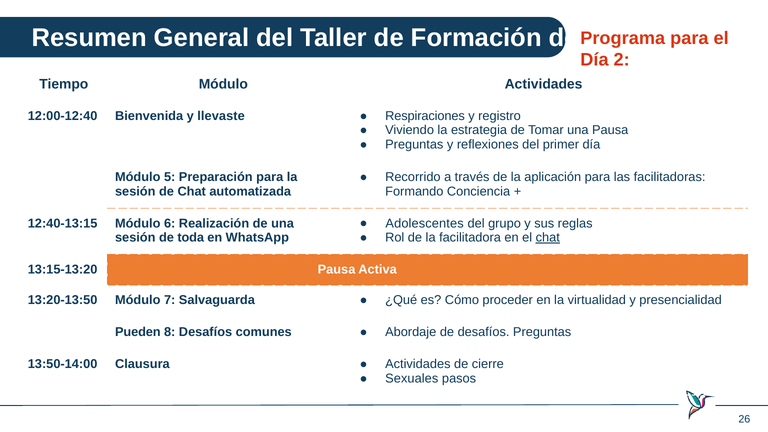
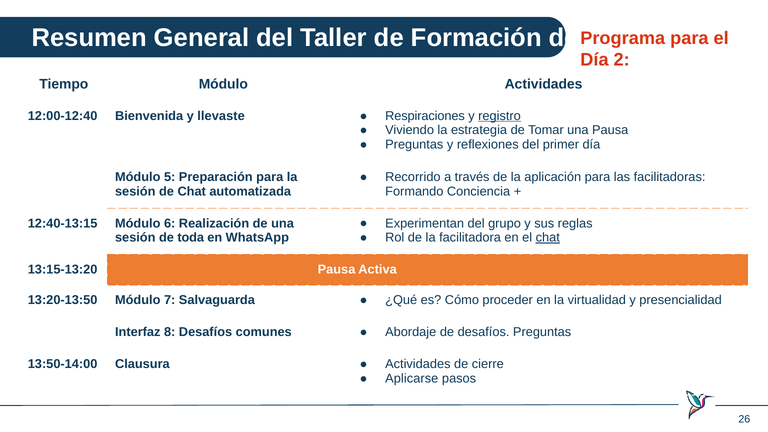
registro underline: none -> present
Adolescentes: Adolescentes -> Experimentan
Pueden: Pueden -> Interfaz
Sexuales: Sexuales -> Aplicarse
